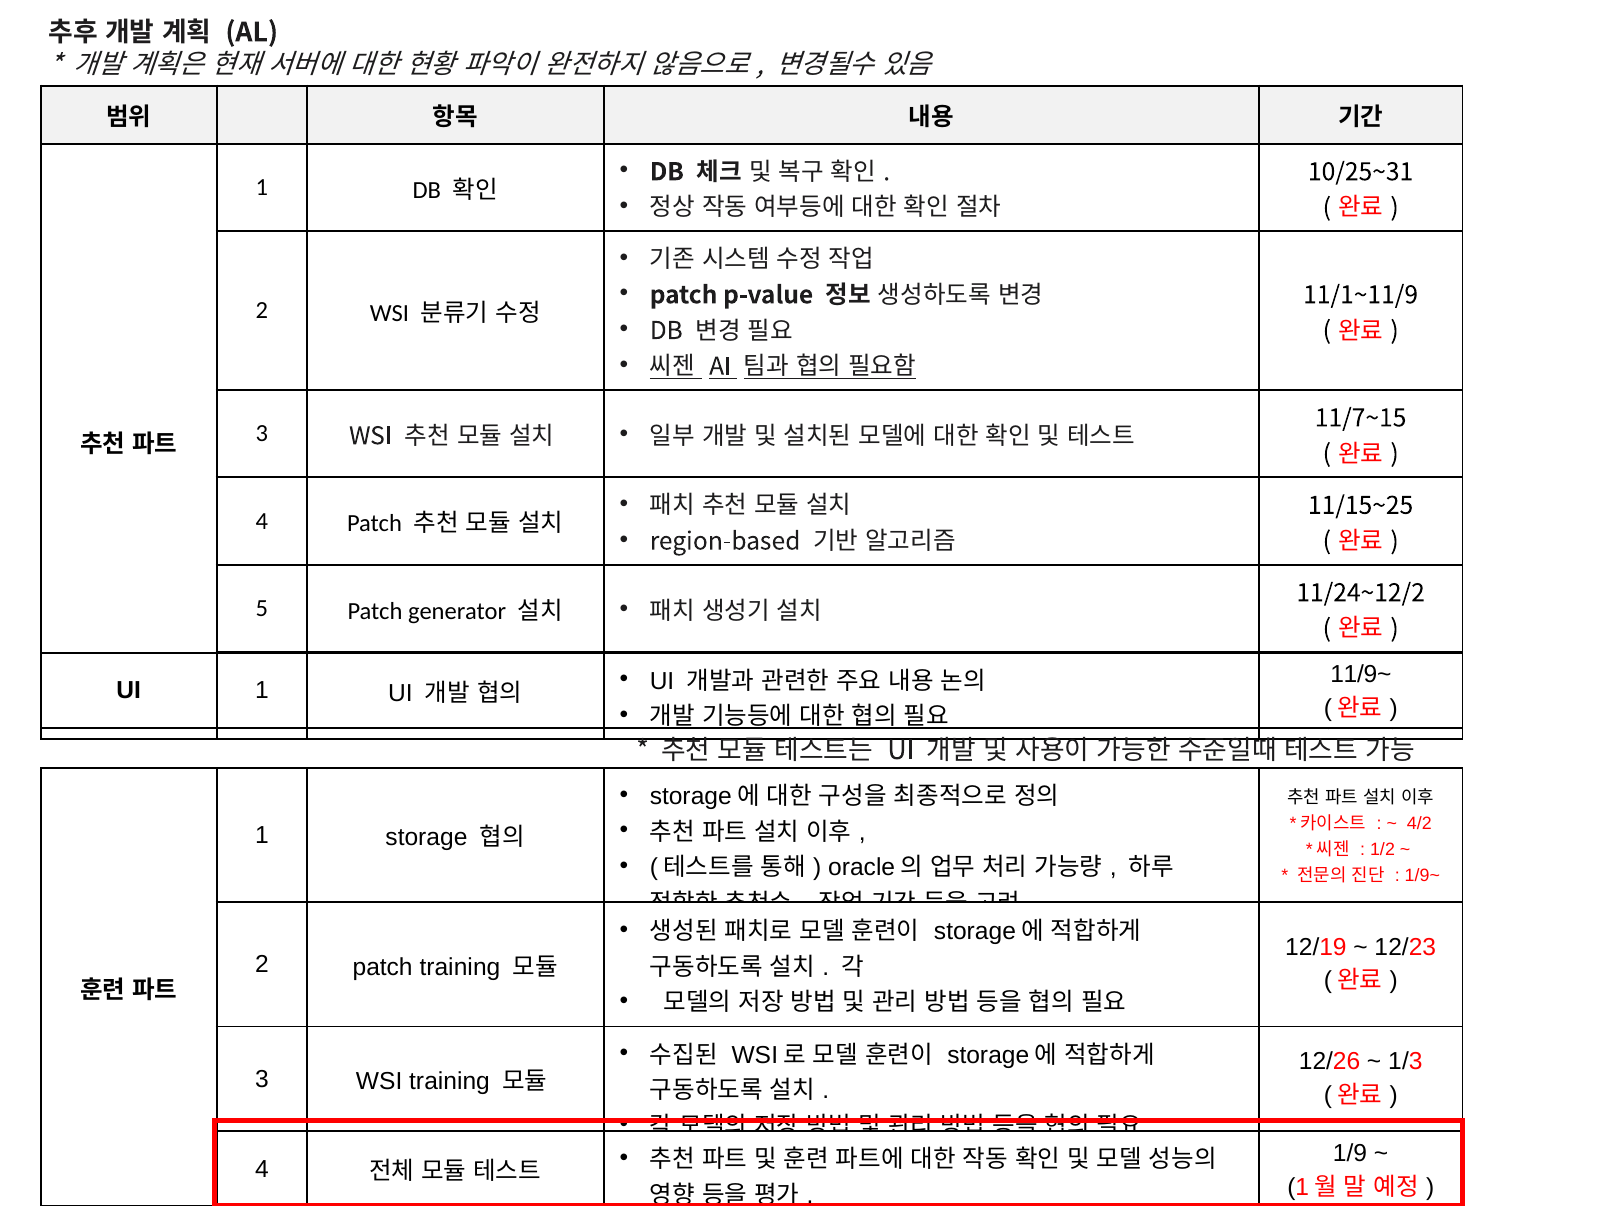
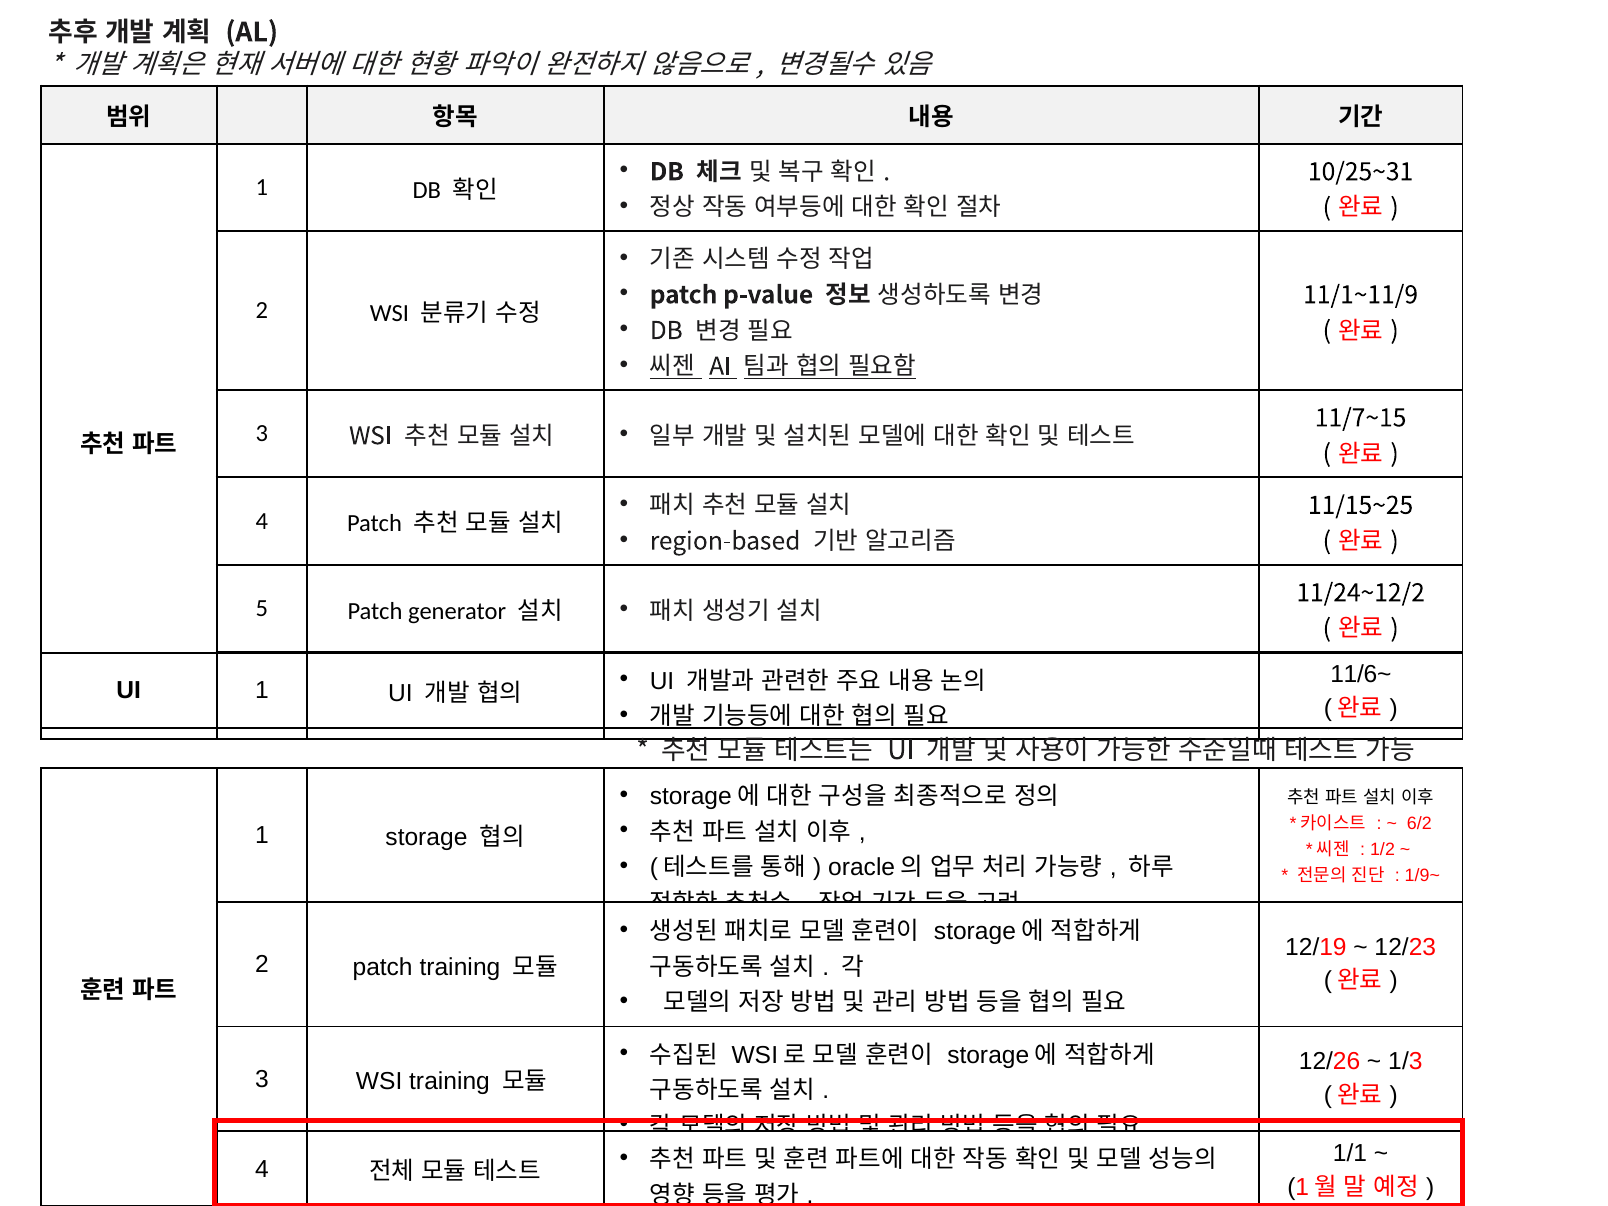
11/9~: 11/9~ -> 11/6~
4/2: 4/2 -> 6/2
1/9: 1/9 -> 1/1
